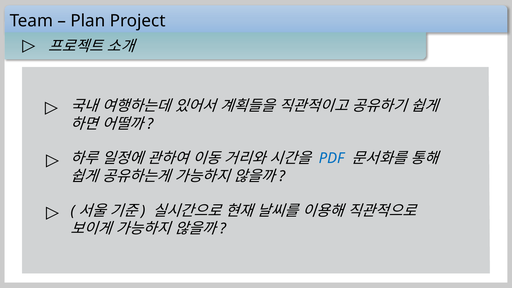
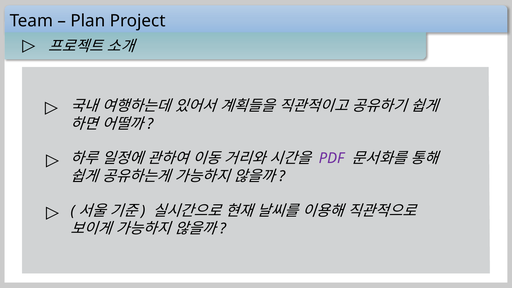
PDF colour: blue -> purple
